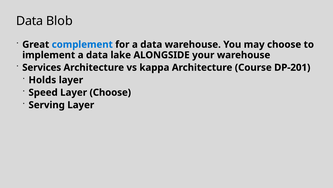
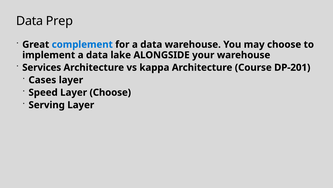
Blob: Blob -> Prep
Holds: Holds -> Cases
